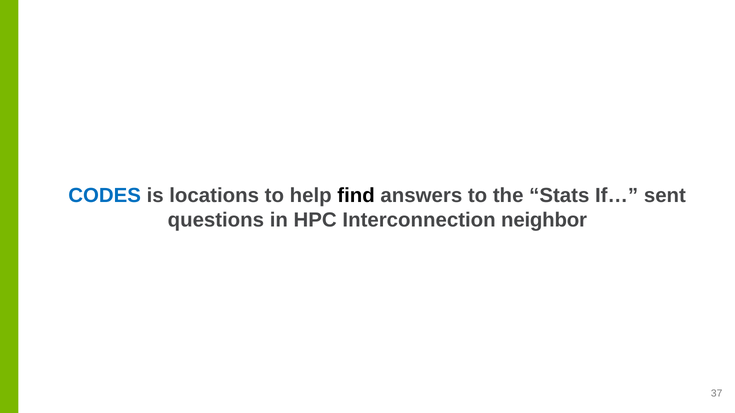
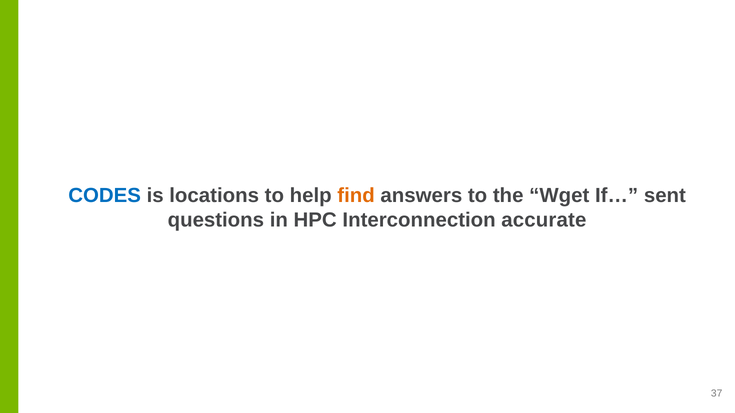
find colour: black -> orange
Stats: Stats -> Wget
neighbor: neighbor -> accurate
